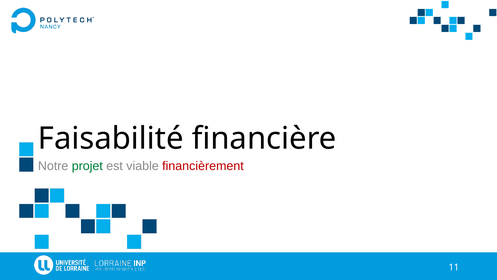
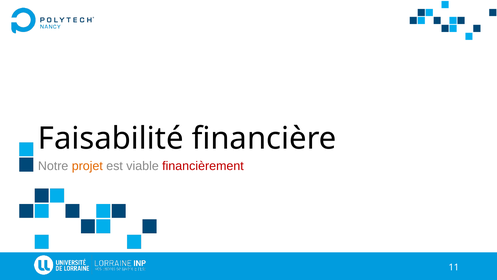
projet colour: green -> orange
